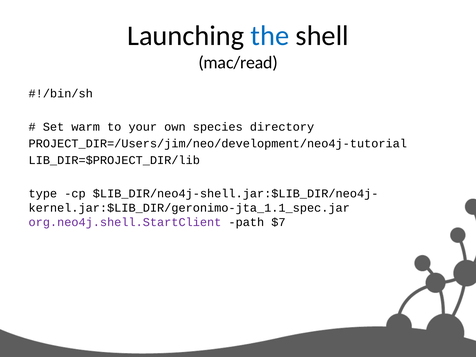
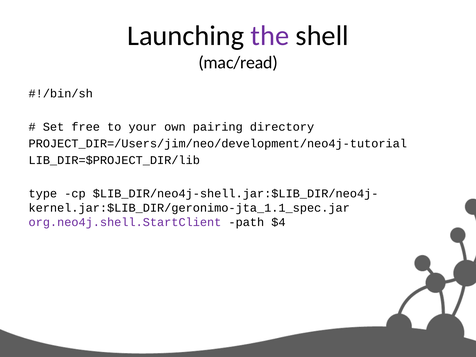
the colour: blue -> purple
warm: warm -> free
species: species -> pairing
$7: $7 -> $4
